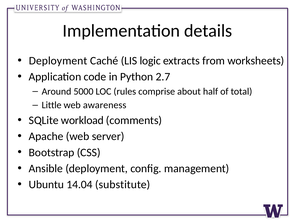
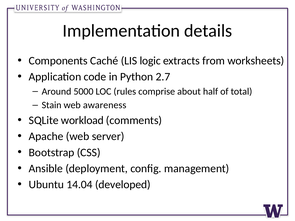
Deployment at (58, 61): Deployment -> Components
Little: Little -> Stain
substitute: substitute -> developed
